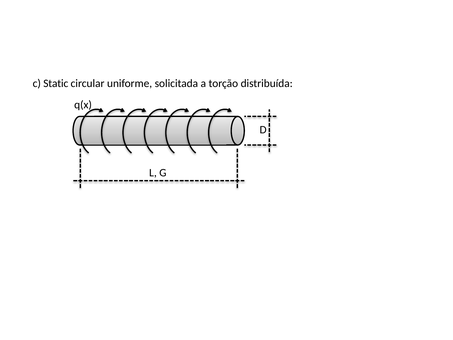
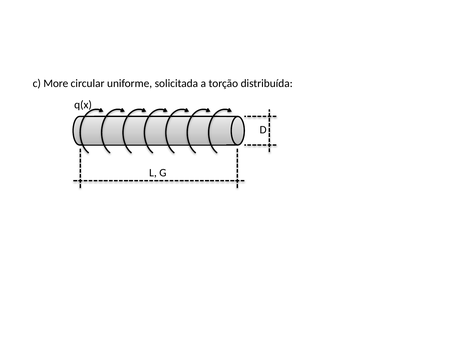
Static: Static -> More
